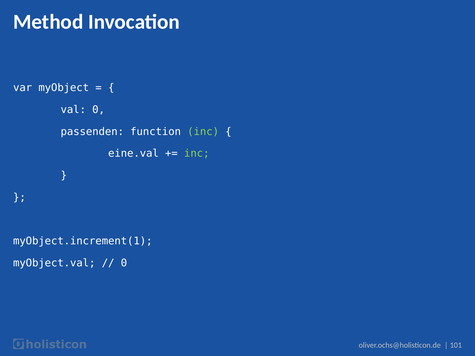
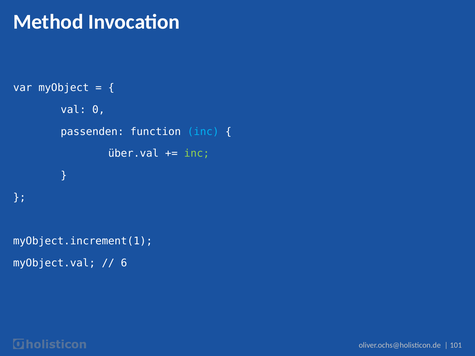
inc at (203, 132) colour: light green -> light blue
eine.val: eine.val -> über.val
0 at (124, 263): 0 -> 6
